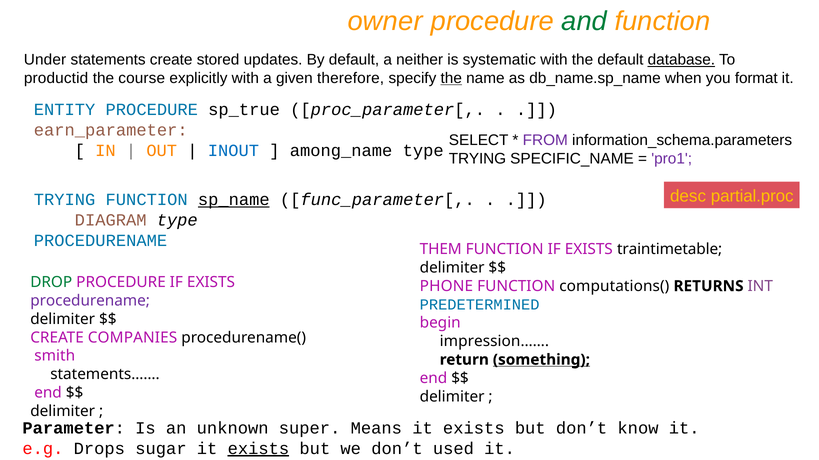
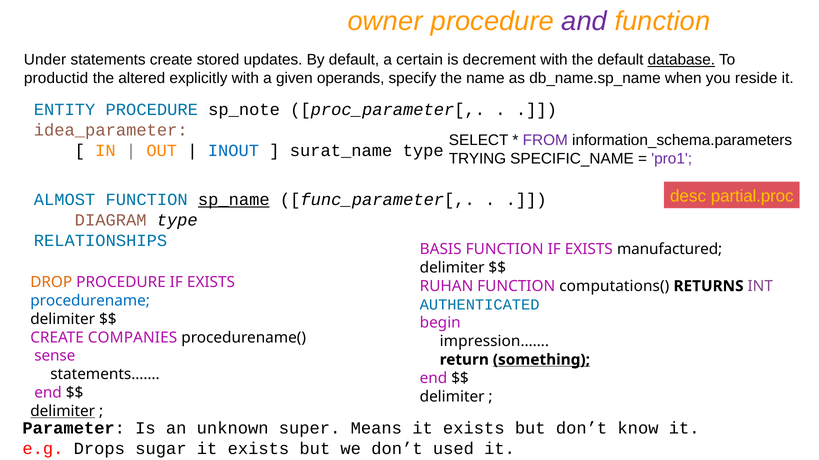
and colour: green -> purple
neither: neither -> certain
systematic: systematic -> decrement
course: course -> altered
therefore: therefore -> operands
the at (451, 78) underline: present -> none
format: format -> reside
sp_true: sp_true -> sp_note
earn_parameter: earn_parameter -> idea_parameter
among_name: among_name -> surat_name
TRYING at (65, 200): TRYING -> ALMOST
PROCEDURENAME at (100, 241): PROCEDURENAME -> RELATIONSHIPS
THEM: THEM -> BASIS
traintimetable: traintimetable -> manufactured
DROP colour: green -> orange
PHONE: PHONE -> RUHAN
procedurename at (90, 301) colour: purple -> blue
PREDETERMINED: PREDETERMINED -> AUTHENTICATED
smith: smith -> sense
delimiter at (63, 412) underline: none -> present
exists at (258, 449) underline: present -> none
